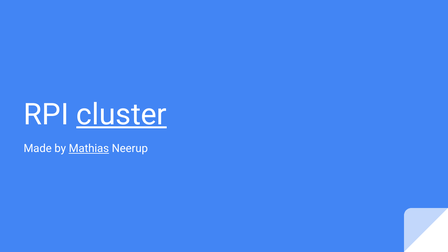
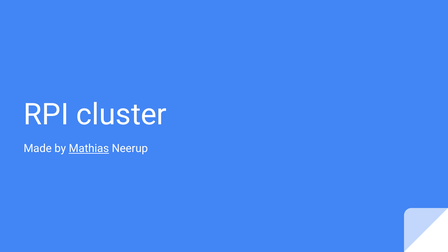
cluster underline: present -> none
